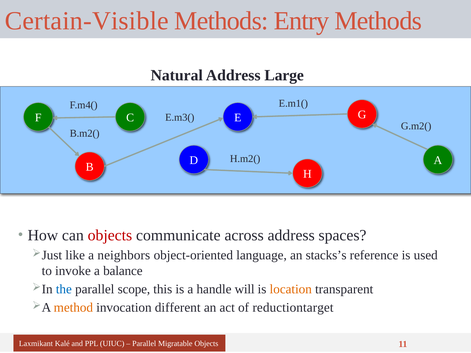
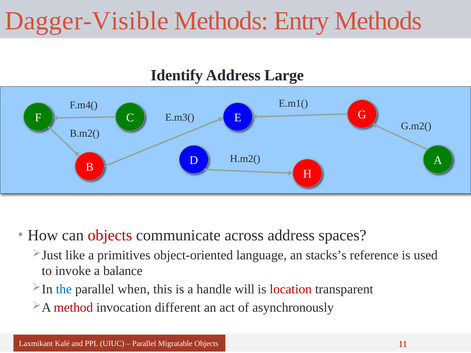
Certain-Visible: Certain-Visible -> Dagger-Visible
Natural: Natural -> Identify
neighbors: neighbors -> primitives
scope: scope -> when
location colour: orange -> red
method colour: orange -> red
reductiontarget: reductiontarget -> asynchronously
